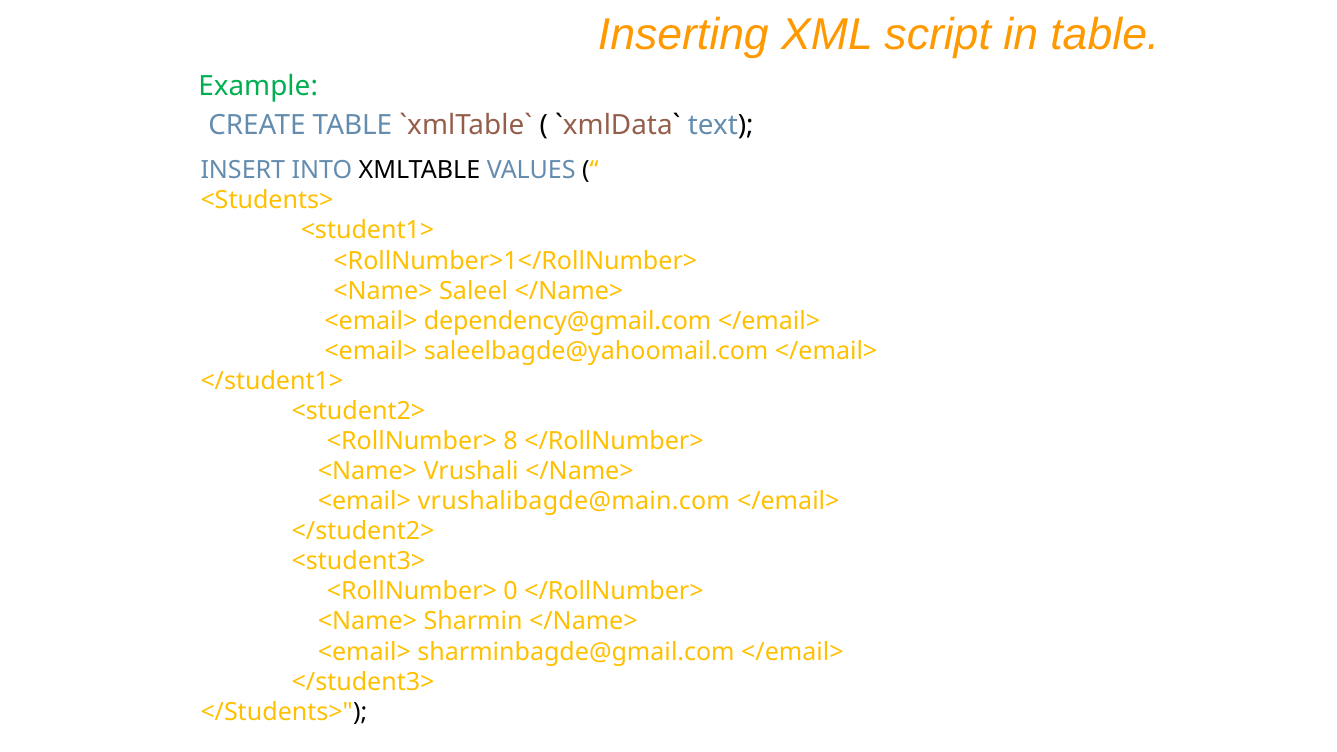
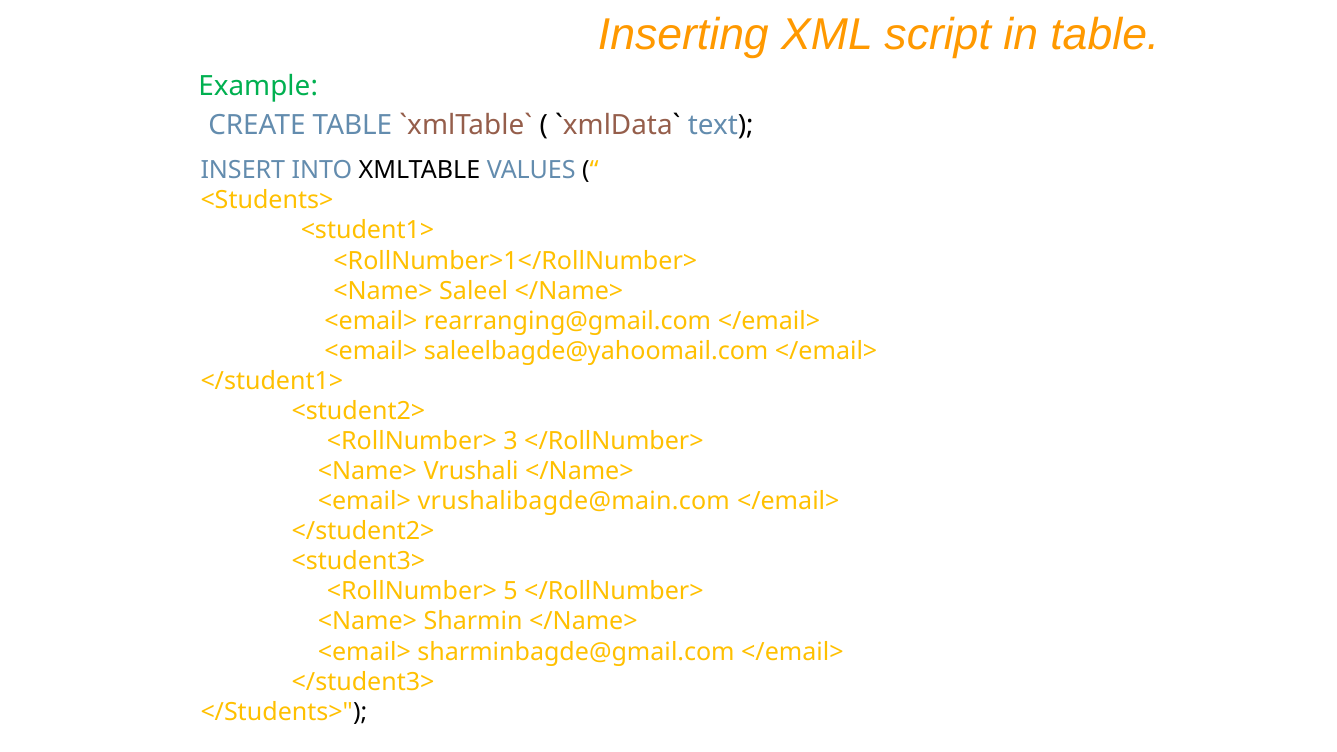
dependency@gmail.com: dependency@gmail.com -> rearranging@gmail.com
8: 8 -> 3
0: 0 -> 5
